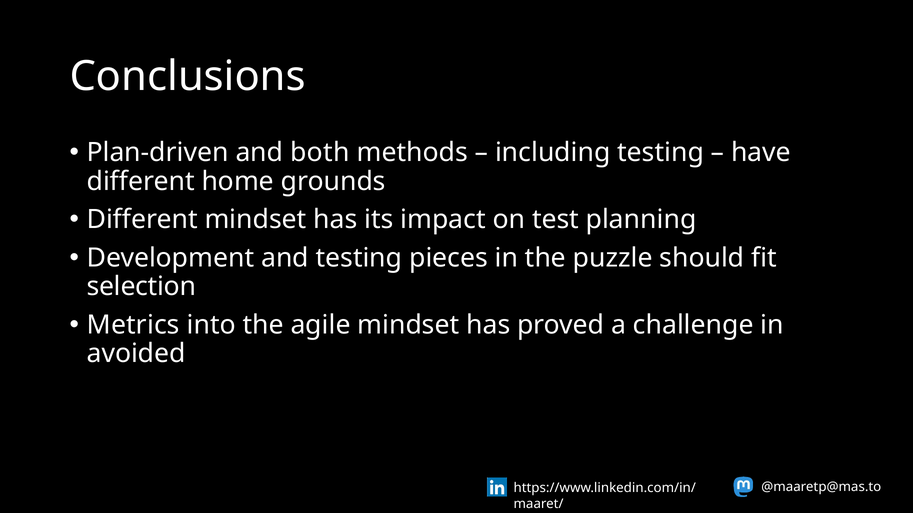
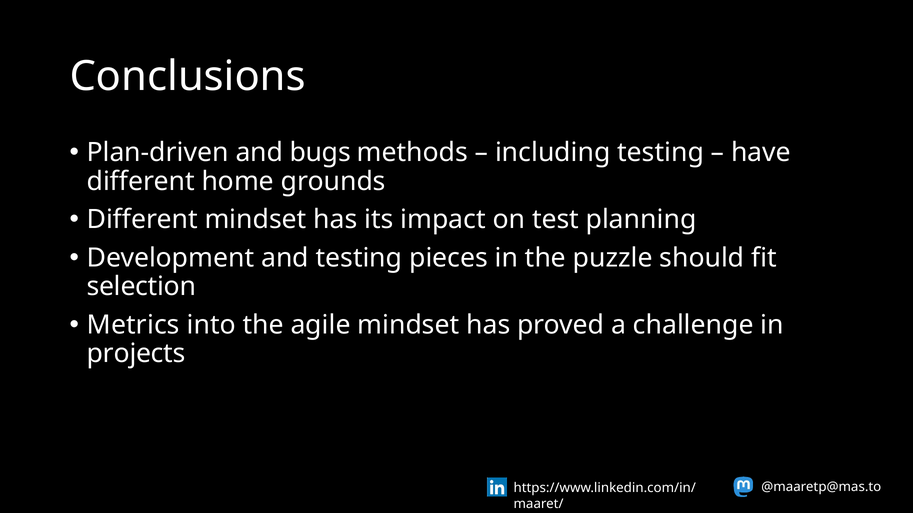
both: both -> bugs
avoided: avoided -> projects
